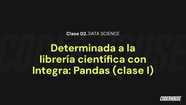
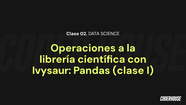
Determinada: Determinada -> Operaciones
Integra: Integra -> Ivysaur
